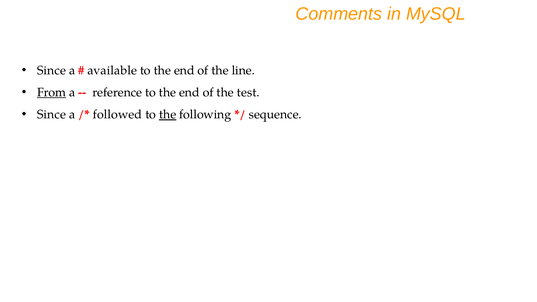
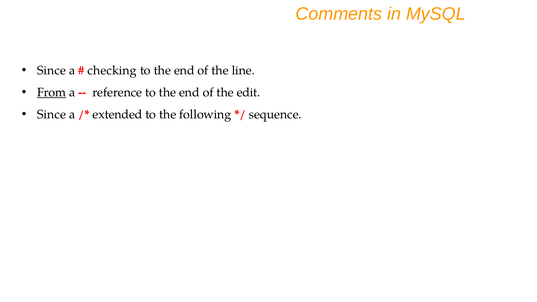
available: available -> checking
test: test -> edit
followed: followed -> extended
the at (168, 115) underline: present -> none
